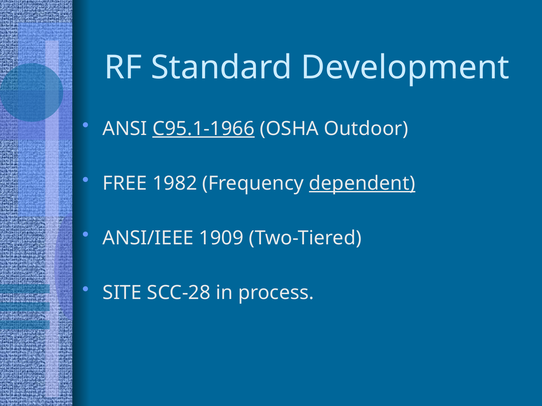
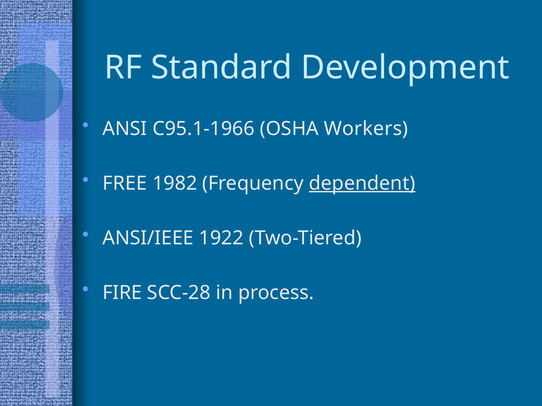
C95.1-1966 underline: present -> none
Outdoor: Outdoor -> Workers
1909: 1909 -> 1922
SITE: SITE -> FIRE
